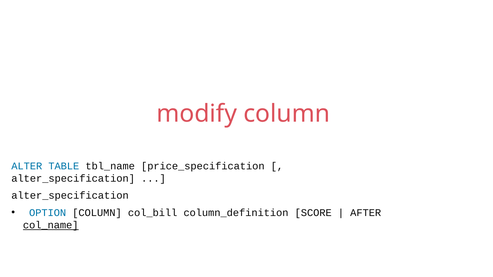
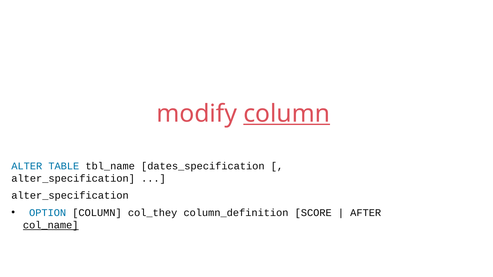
column at (287, 114) underline: none -> present
price_specification: price_specification -> dates_specification
col_bill: col_bill -> col_they
